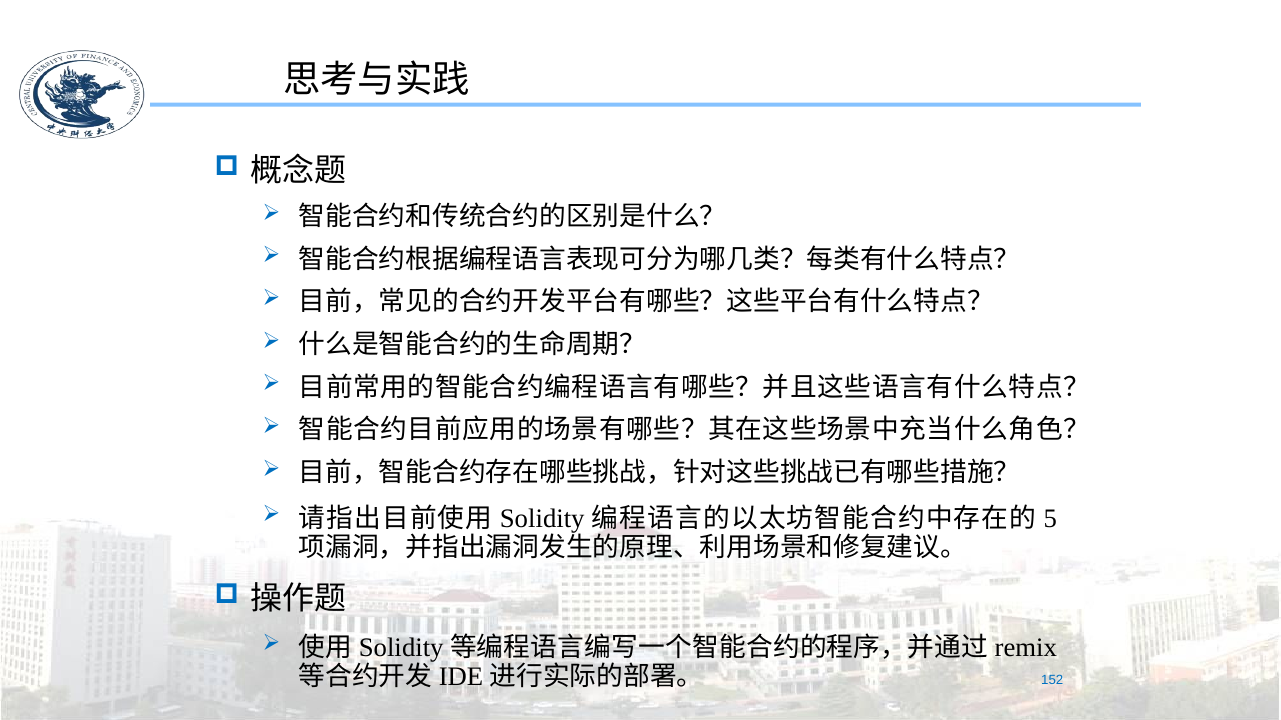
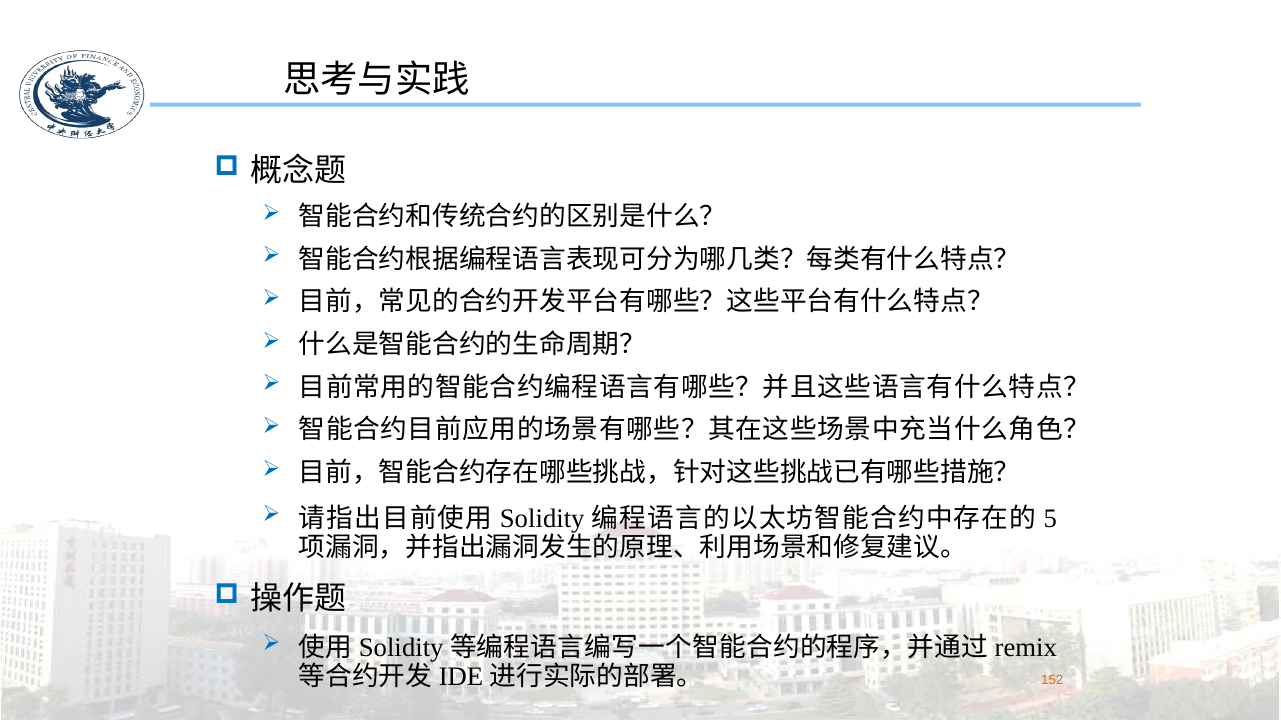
152 colour: blue -> orange
